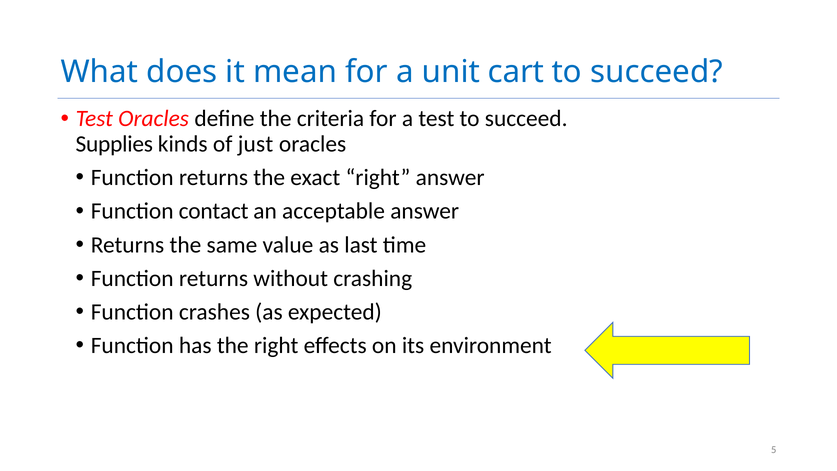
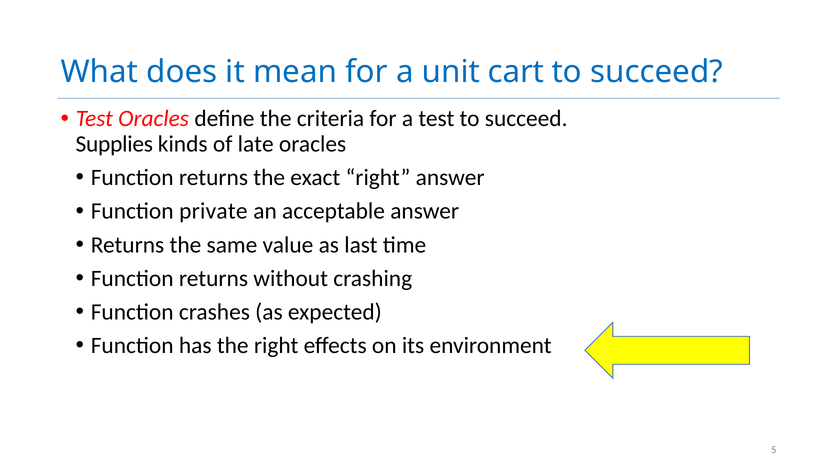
just: just -> late
contact: contact -> private
